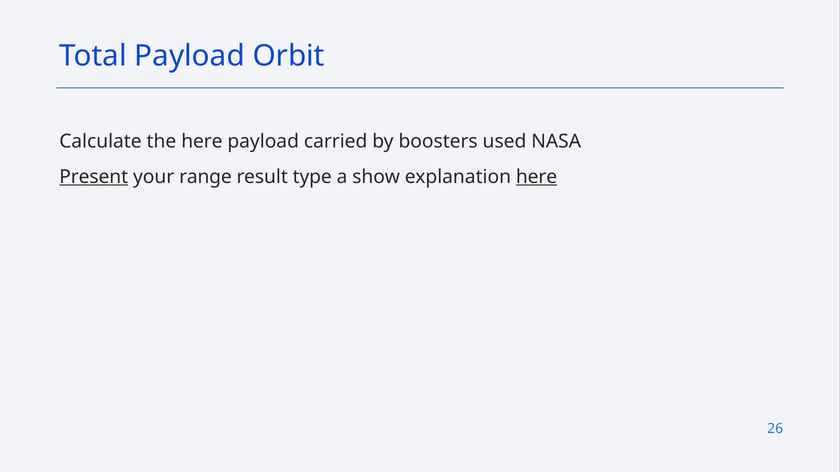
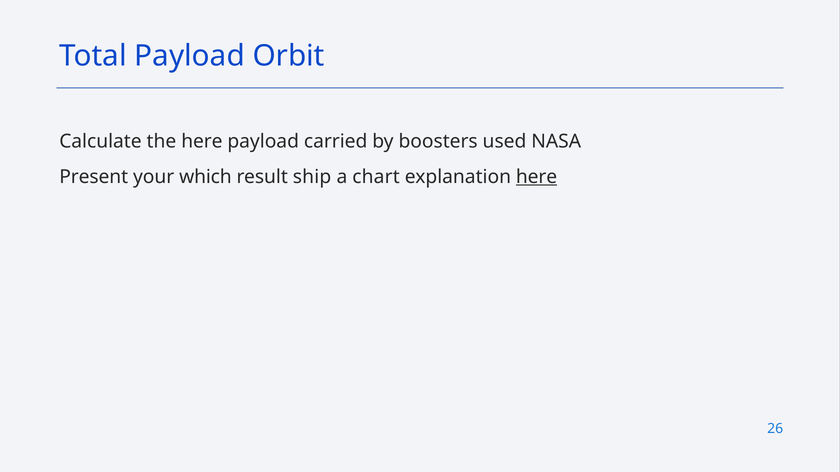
Present underline: present -> none
range: range -> which
type: type -> ship
show: show -> chart
